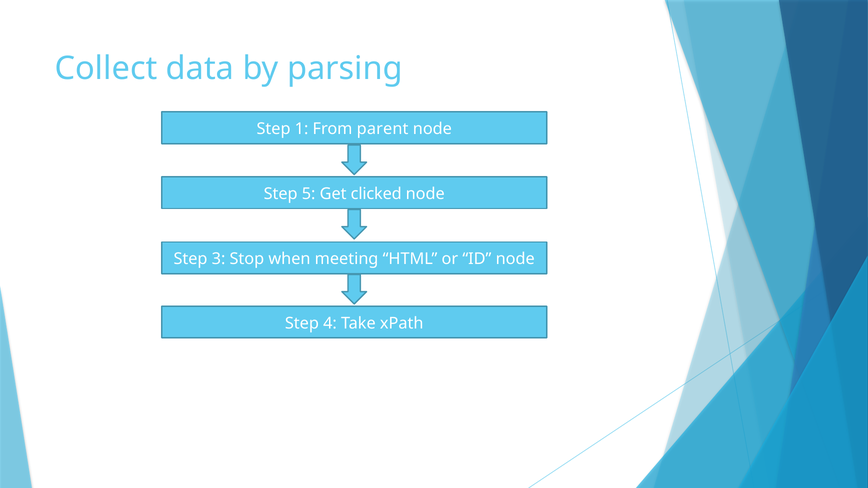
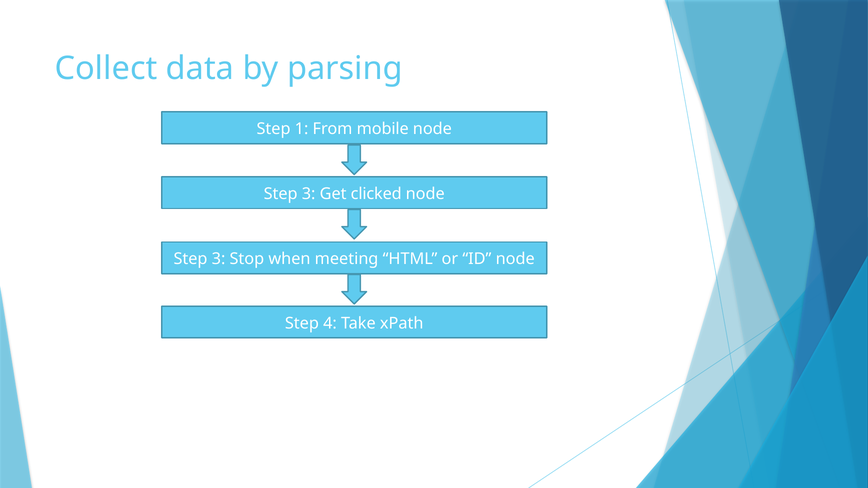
parent: parent -> mobile
5 at (309, 194): 5 -> 3
